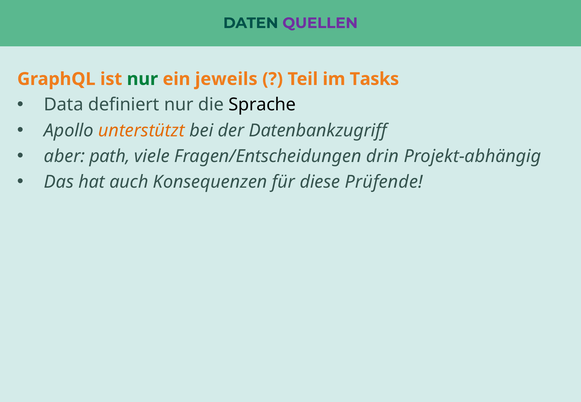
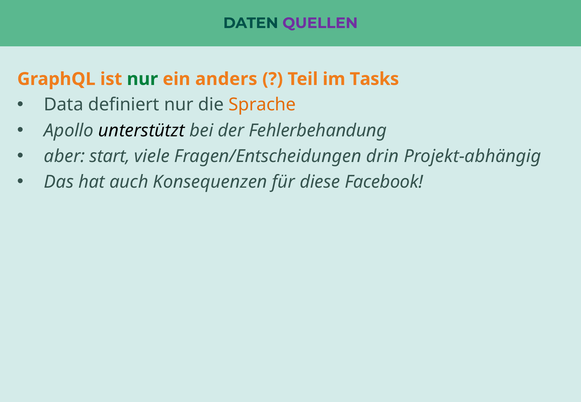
jeweils: jeweils -> anders
Sprache colour: black -> orange
unterstützt colour: orange -> black
Datenbankzugriff: Datenbankzugriff -> Fehlerbehandung
path: path -> start
Prüfende: Prüfende -> Facebook
